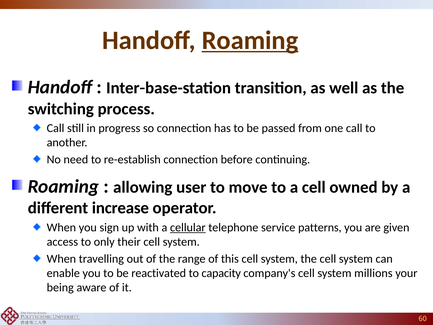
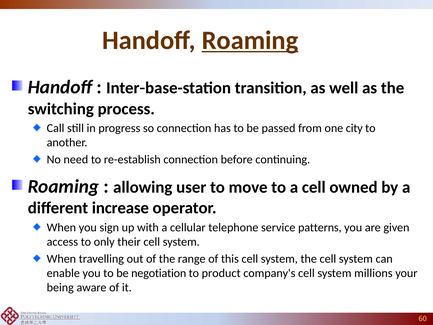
one call: call -> city
cellular underline: present -> none
reactivated: reactivated -> negotiation
capacity: capacity -> product
